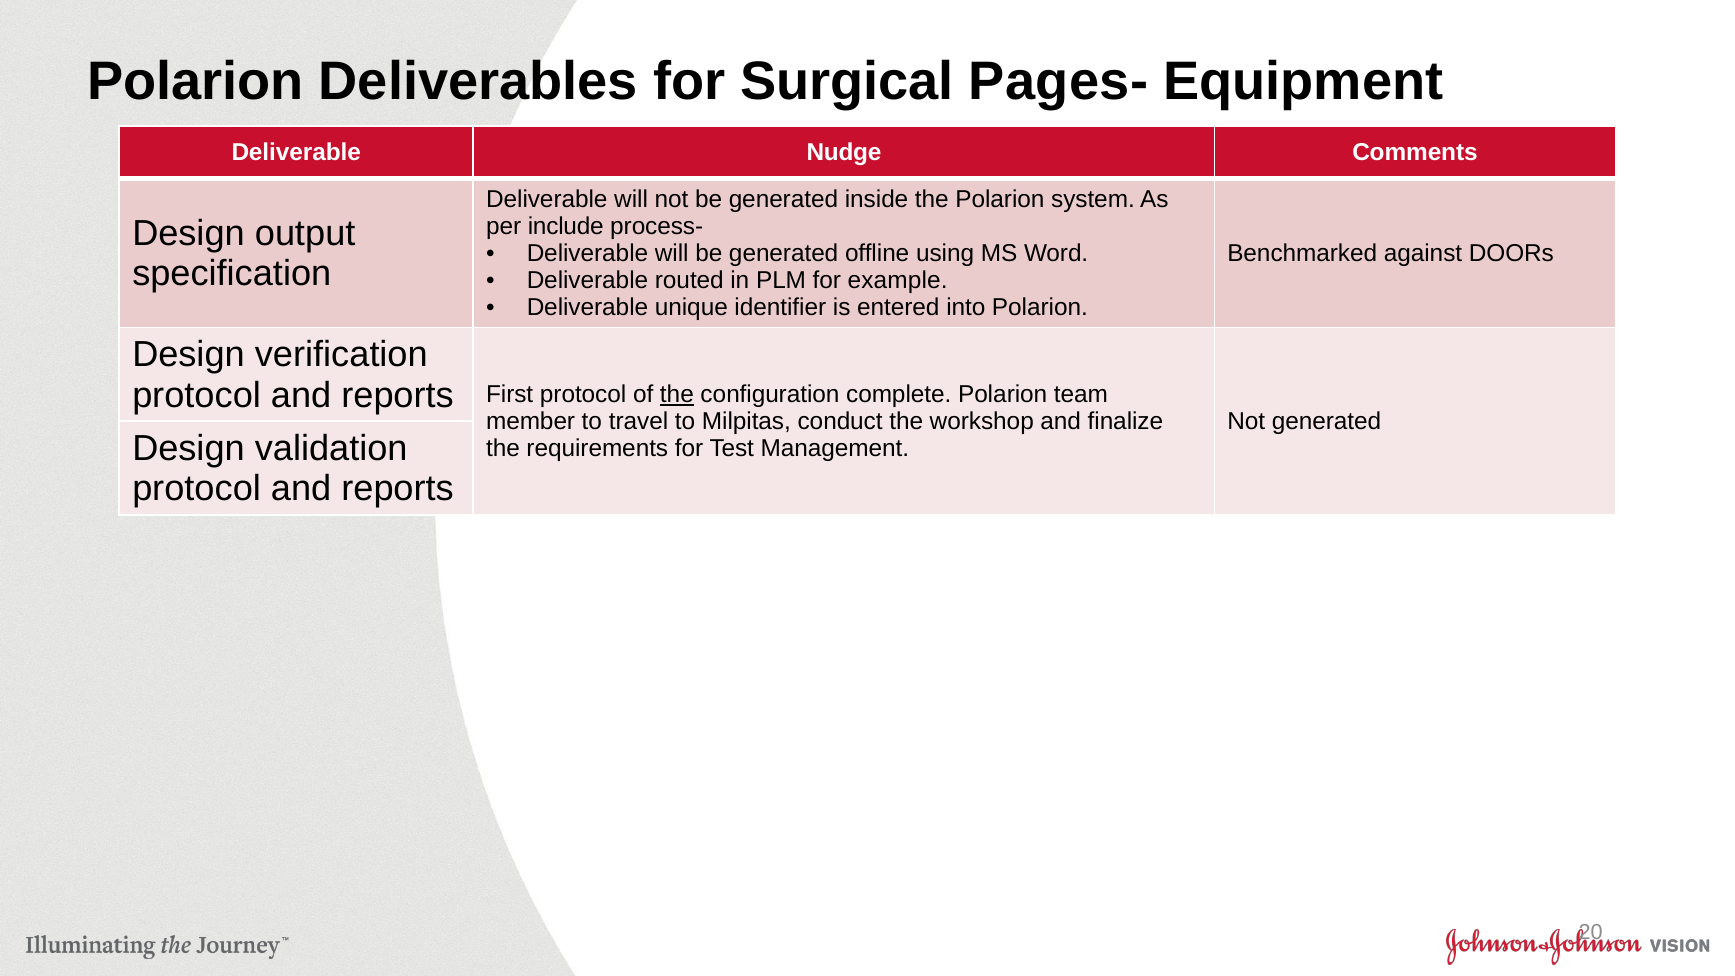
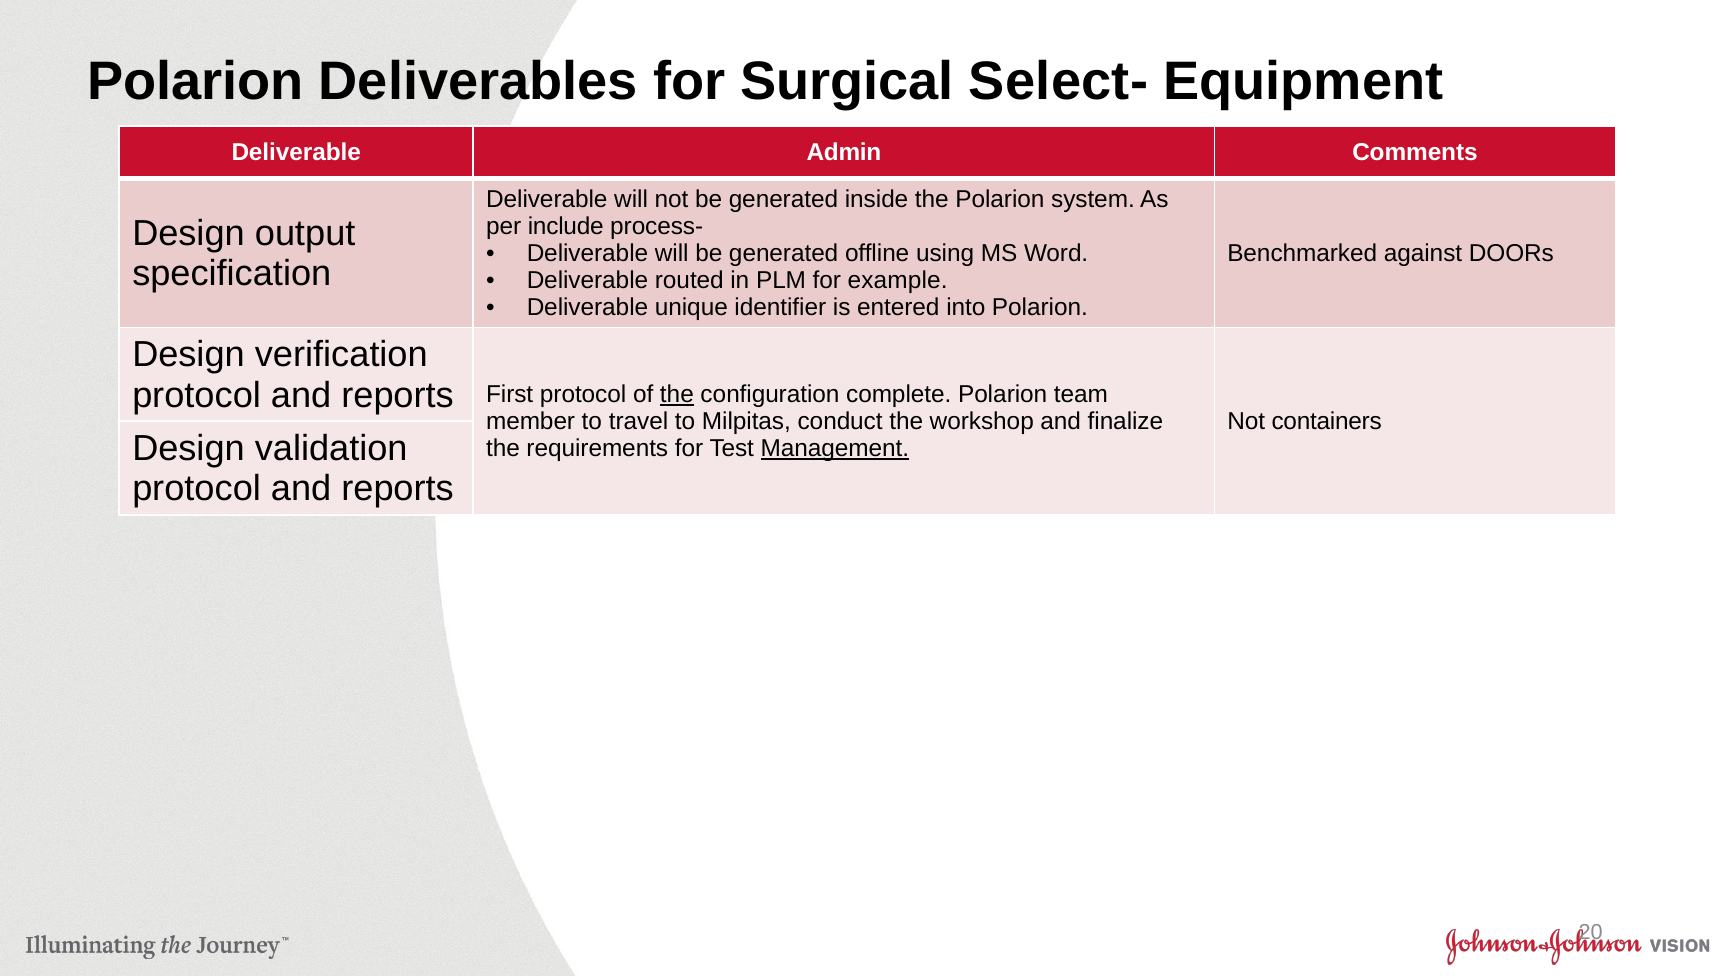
Pages-: Pages- -> Select-
Nudge: Nudge -> Admin
Not generated: generated -> containers
Management underline: none -> present
